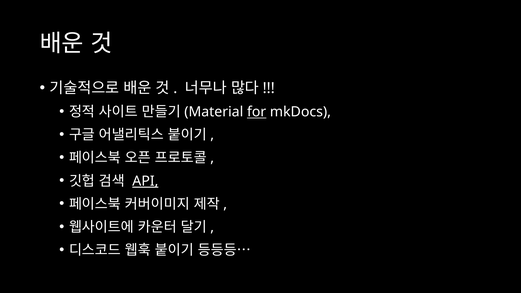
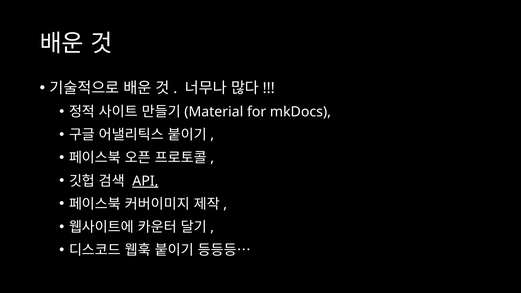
for underline: present -> none
